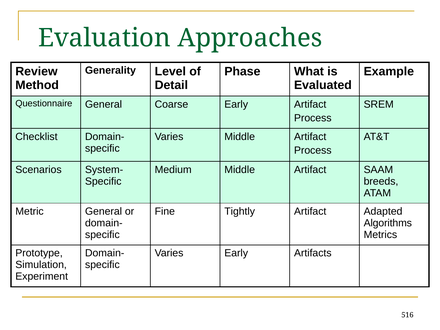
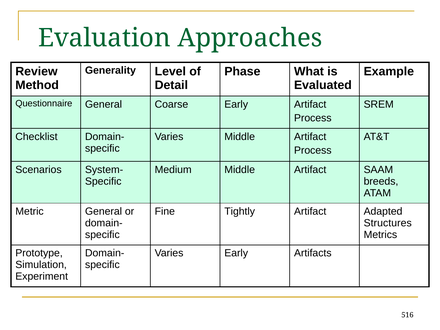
Algorithms: Algorithms -> Structures
